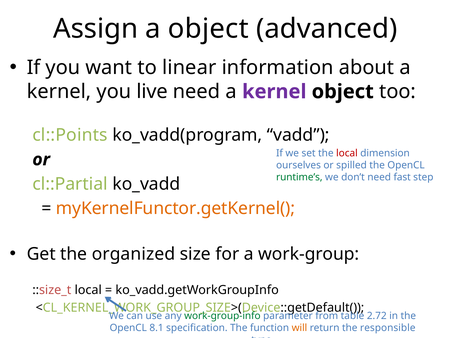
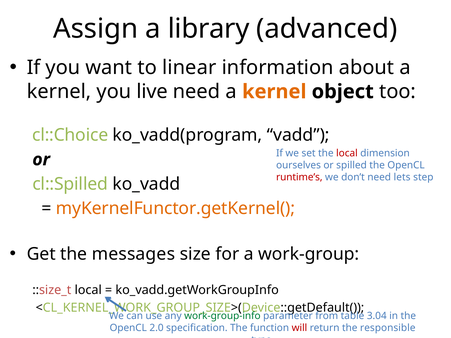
a object: object -> library
kernel at (274, 92) colour: purple -> orange
cl::Points: cl::Points -> cl::Choice
runtime’s colour: green -> red
fast: fast -> lets
cl::Partial: cl::Partial -> cl::Spilled
organized: organized -> messages
2.72: 2.72 -> 3.04
8.1: 8.1 -> 2.0
will colour: orange -> red
